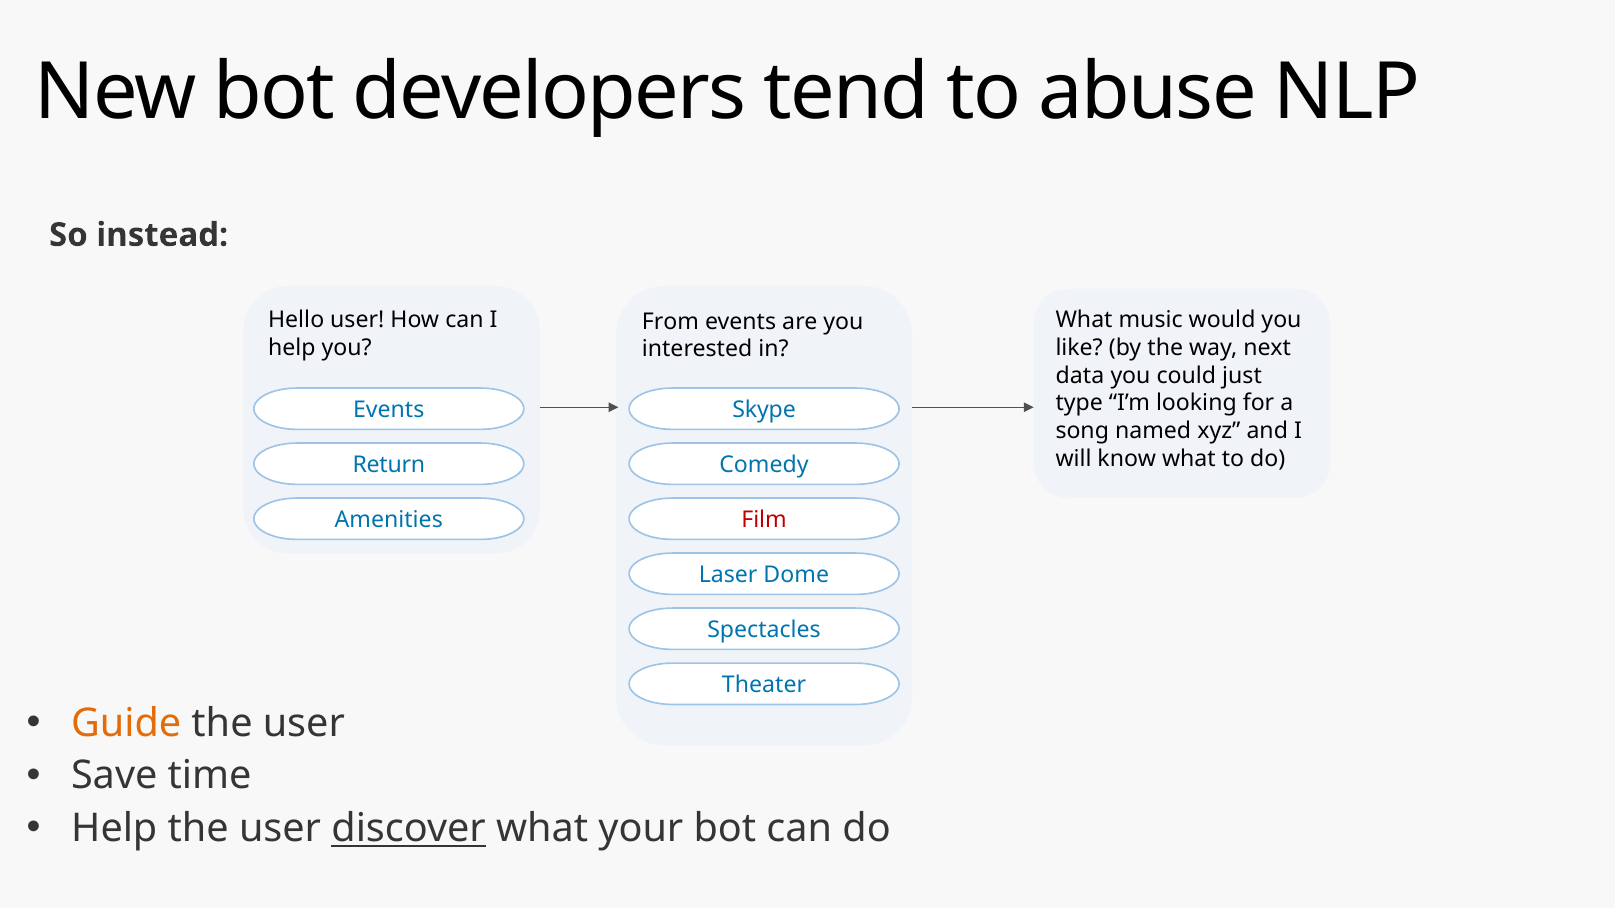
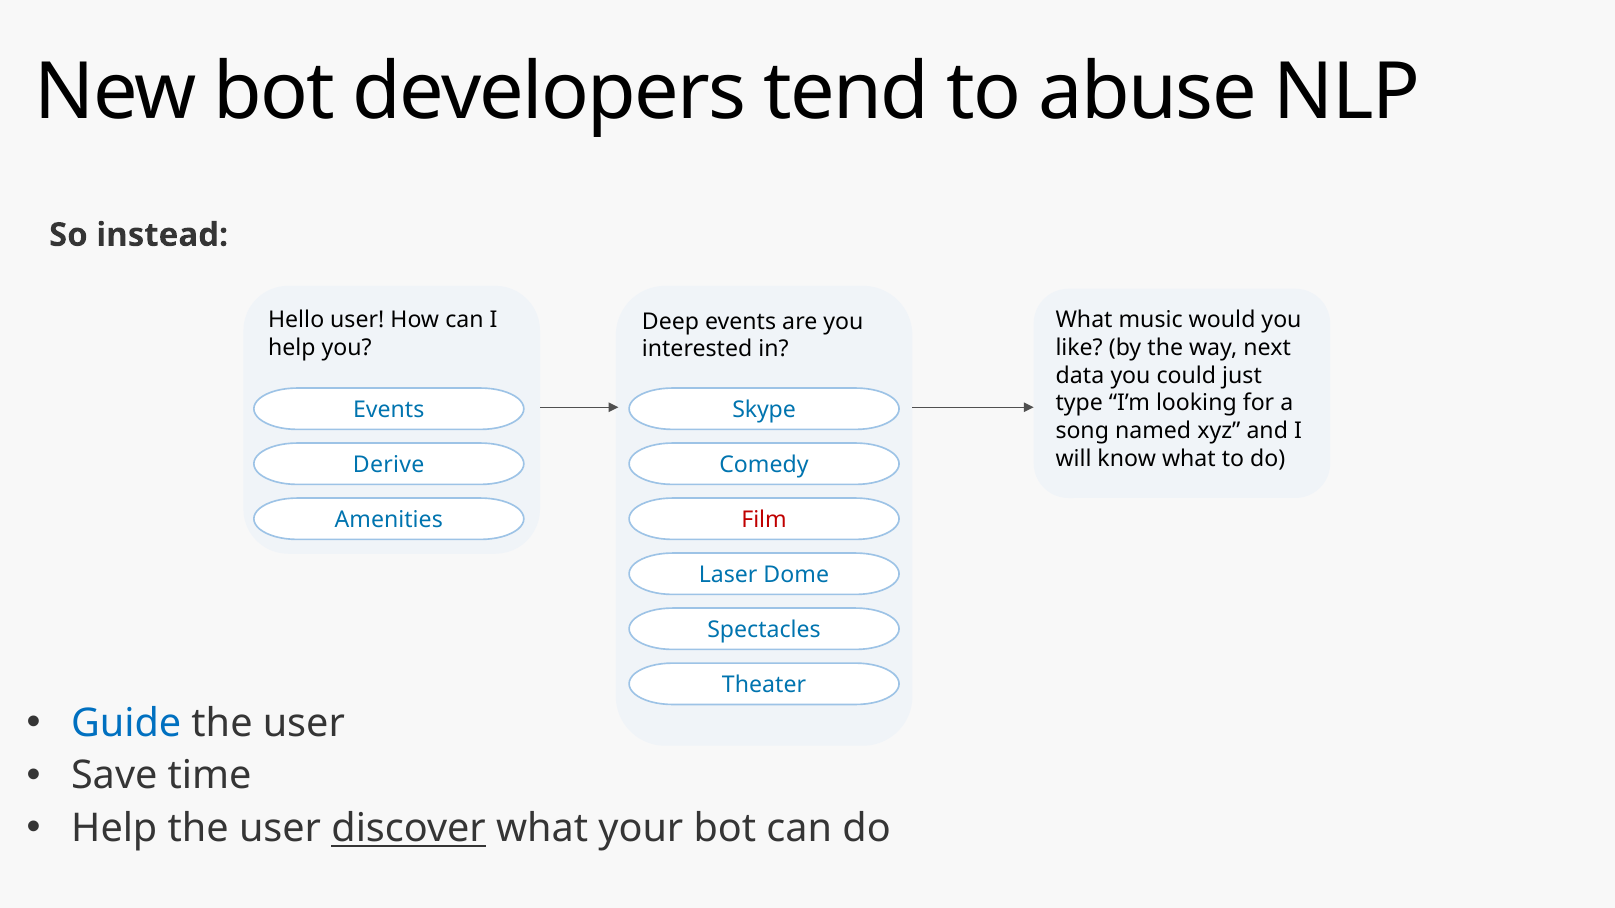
From: From -> Deep
Return: Return -> Derive
Guide colour: orange -> blue
